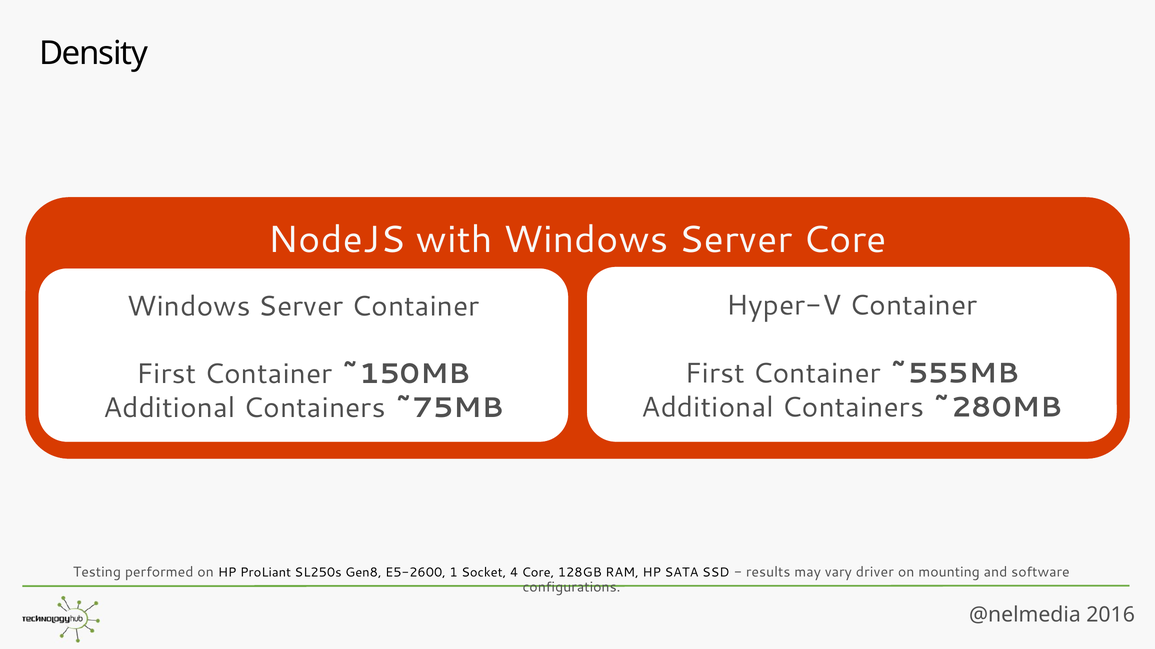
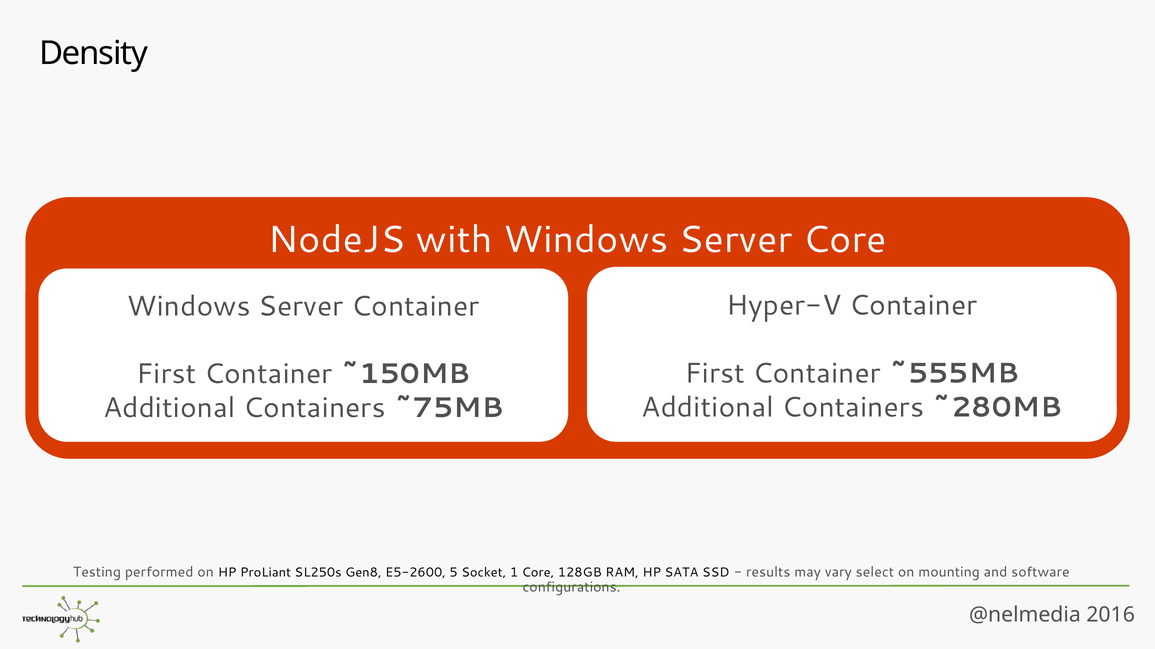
1: 1 -> 5
4: 4 -> 1
driver: driver -> select
